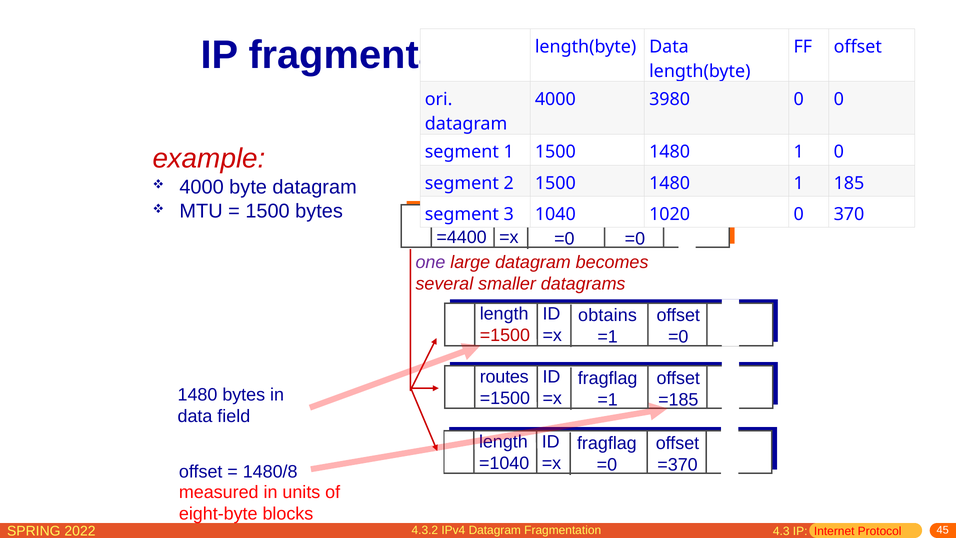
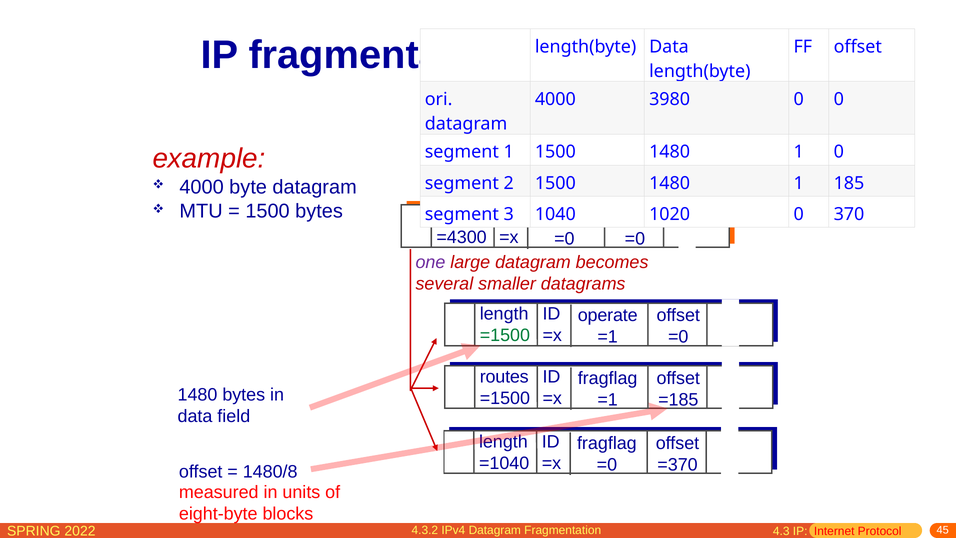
=4400: =4400 -> =4300
obtains: obtains -> operate
=1500 at (505, 335) colour: red -> green
